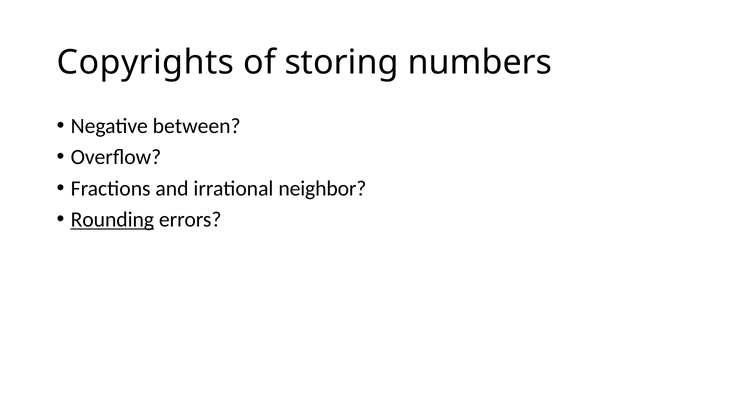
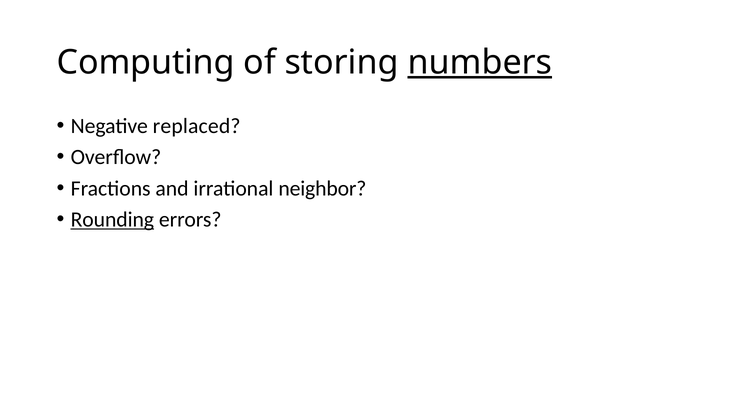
Copyrights: Copyrights -> Computing
numbers underline: none -> present
between: between -> replaced
